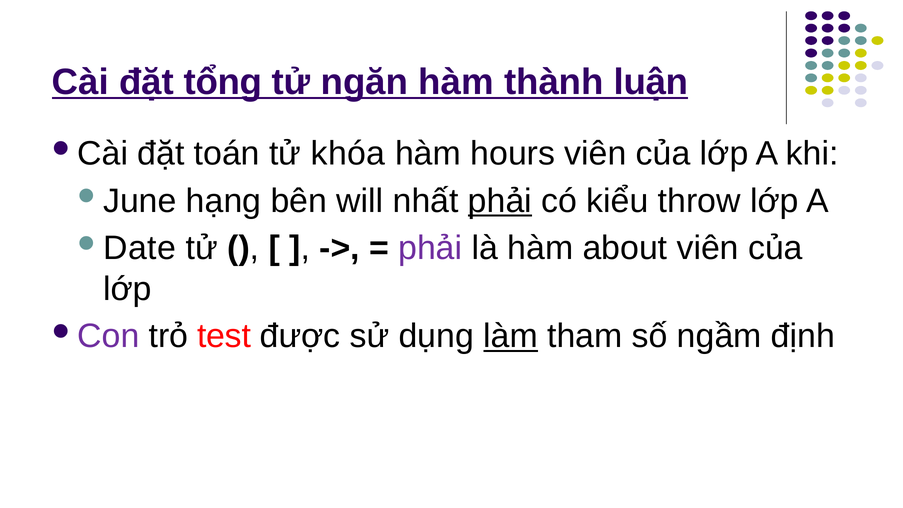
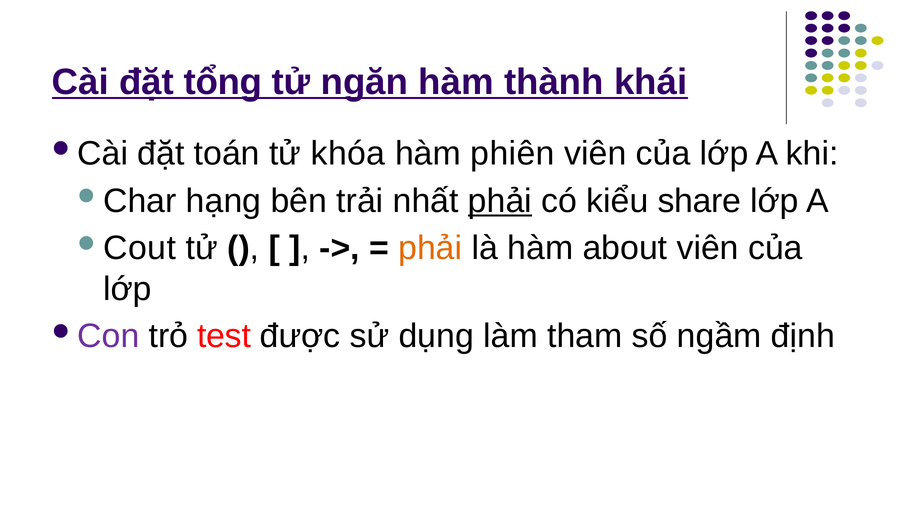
luận: luận -> khái
hours: hours -> phiên
June: June -> Char
will: will -> trải
throw: throw -> share
Date: Date -> Cout
phải at (430, 248) colour: purple -> orange
làm underline: present -> none
